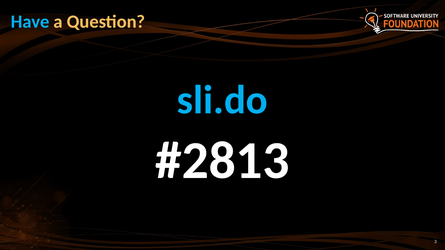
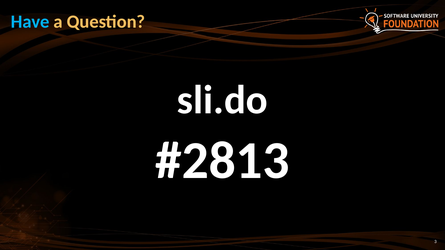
sli.do colour: light blue -> white
